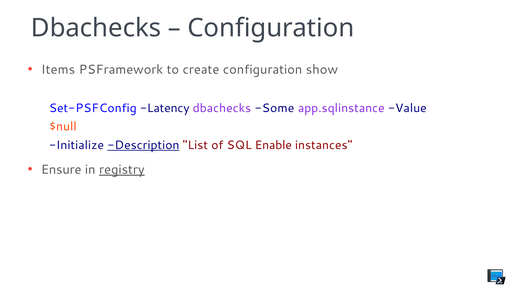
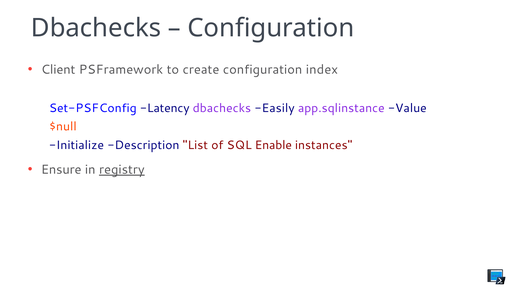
Items: Items -> Client
show: show -> index
Some: Some -> Easily
Description underline: present -> none
